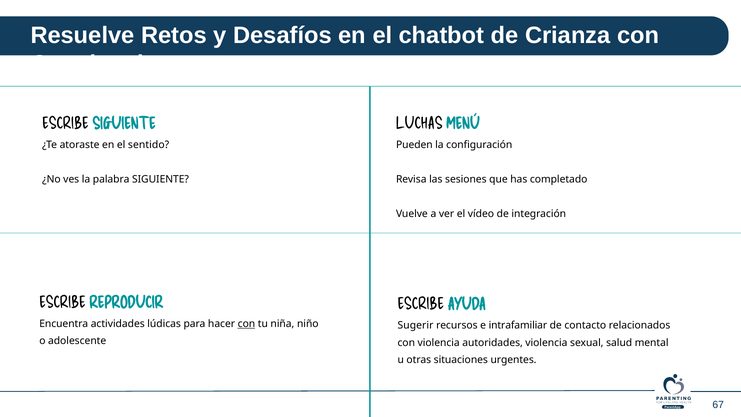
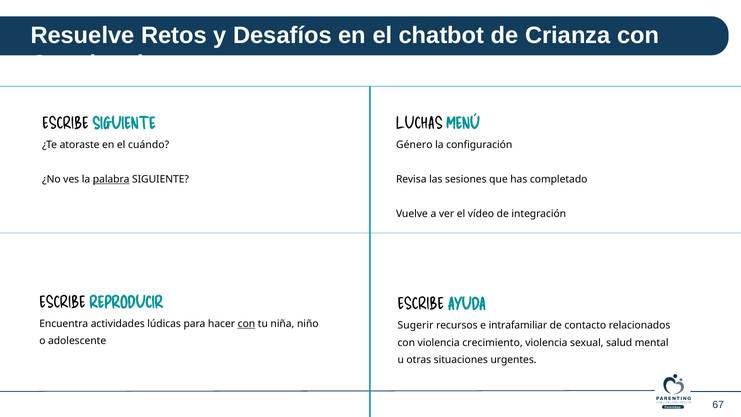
sentido: sentido -> cuándo
Pueden: Pueden -> Género
palabra underline: none -> present
autoridades: autoridades -> crecimiento
